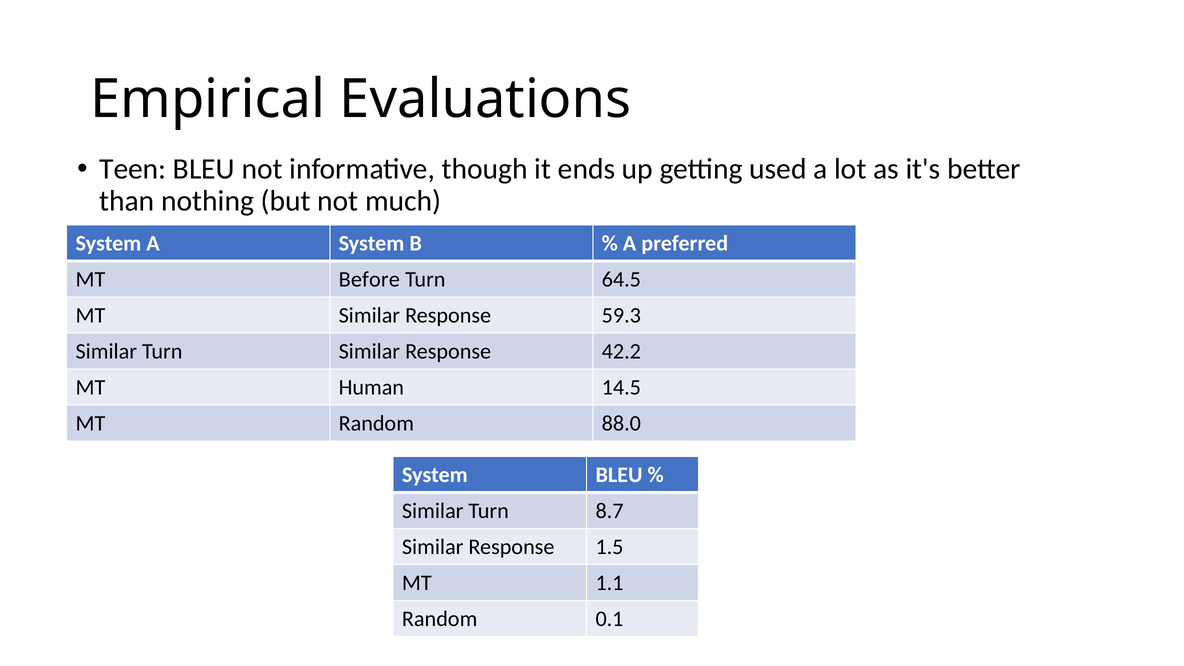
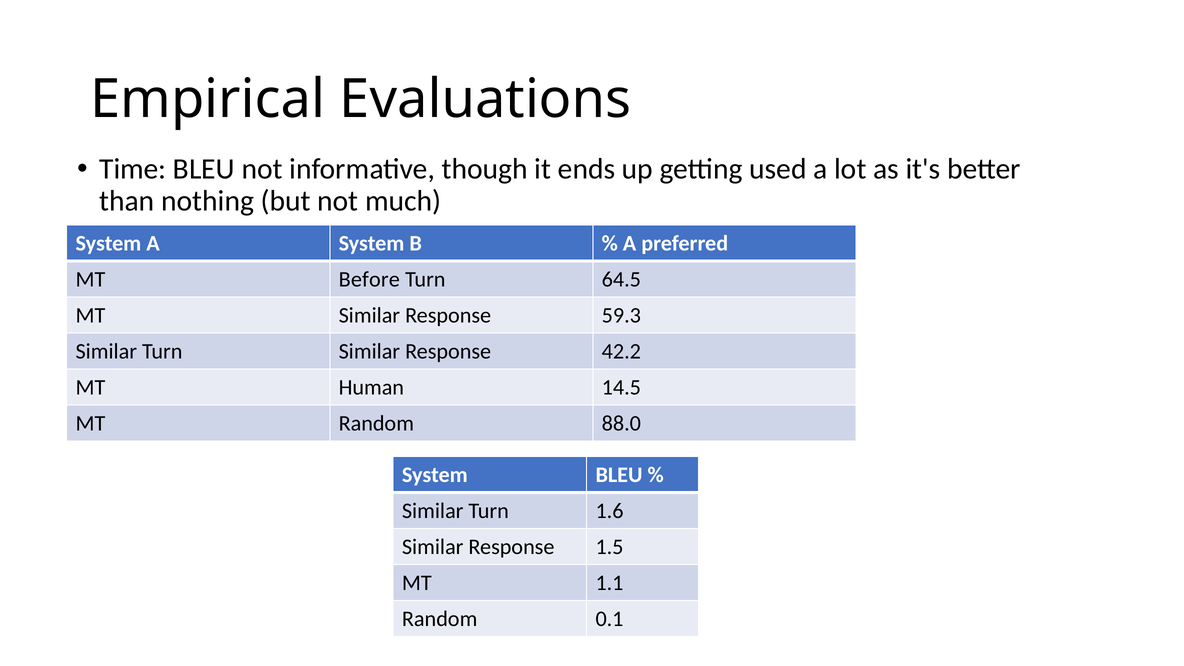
Teen: Teen -> Time
8.7: 8.7 -> 1.6
